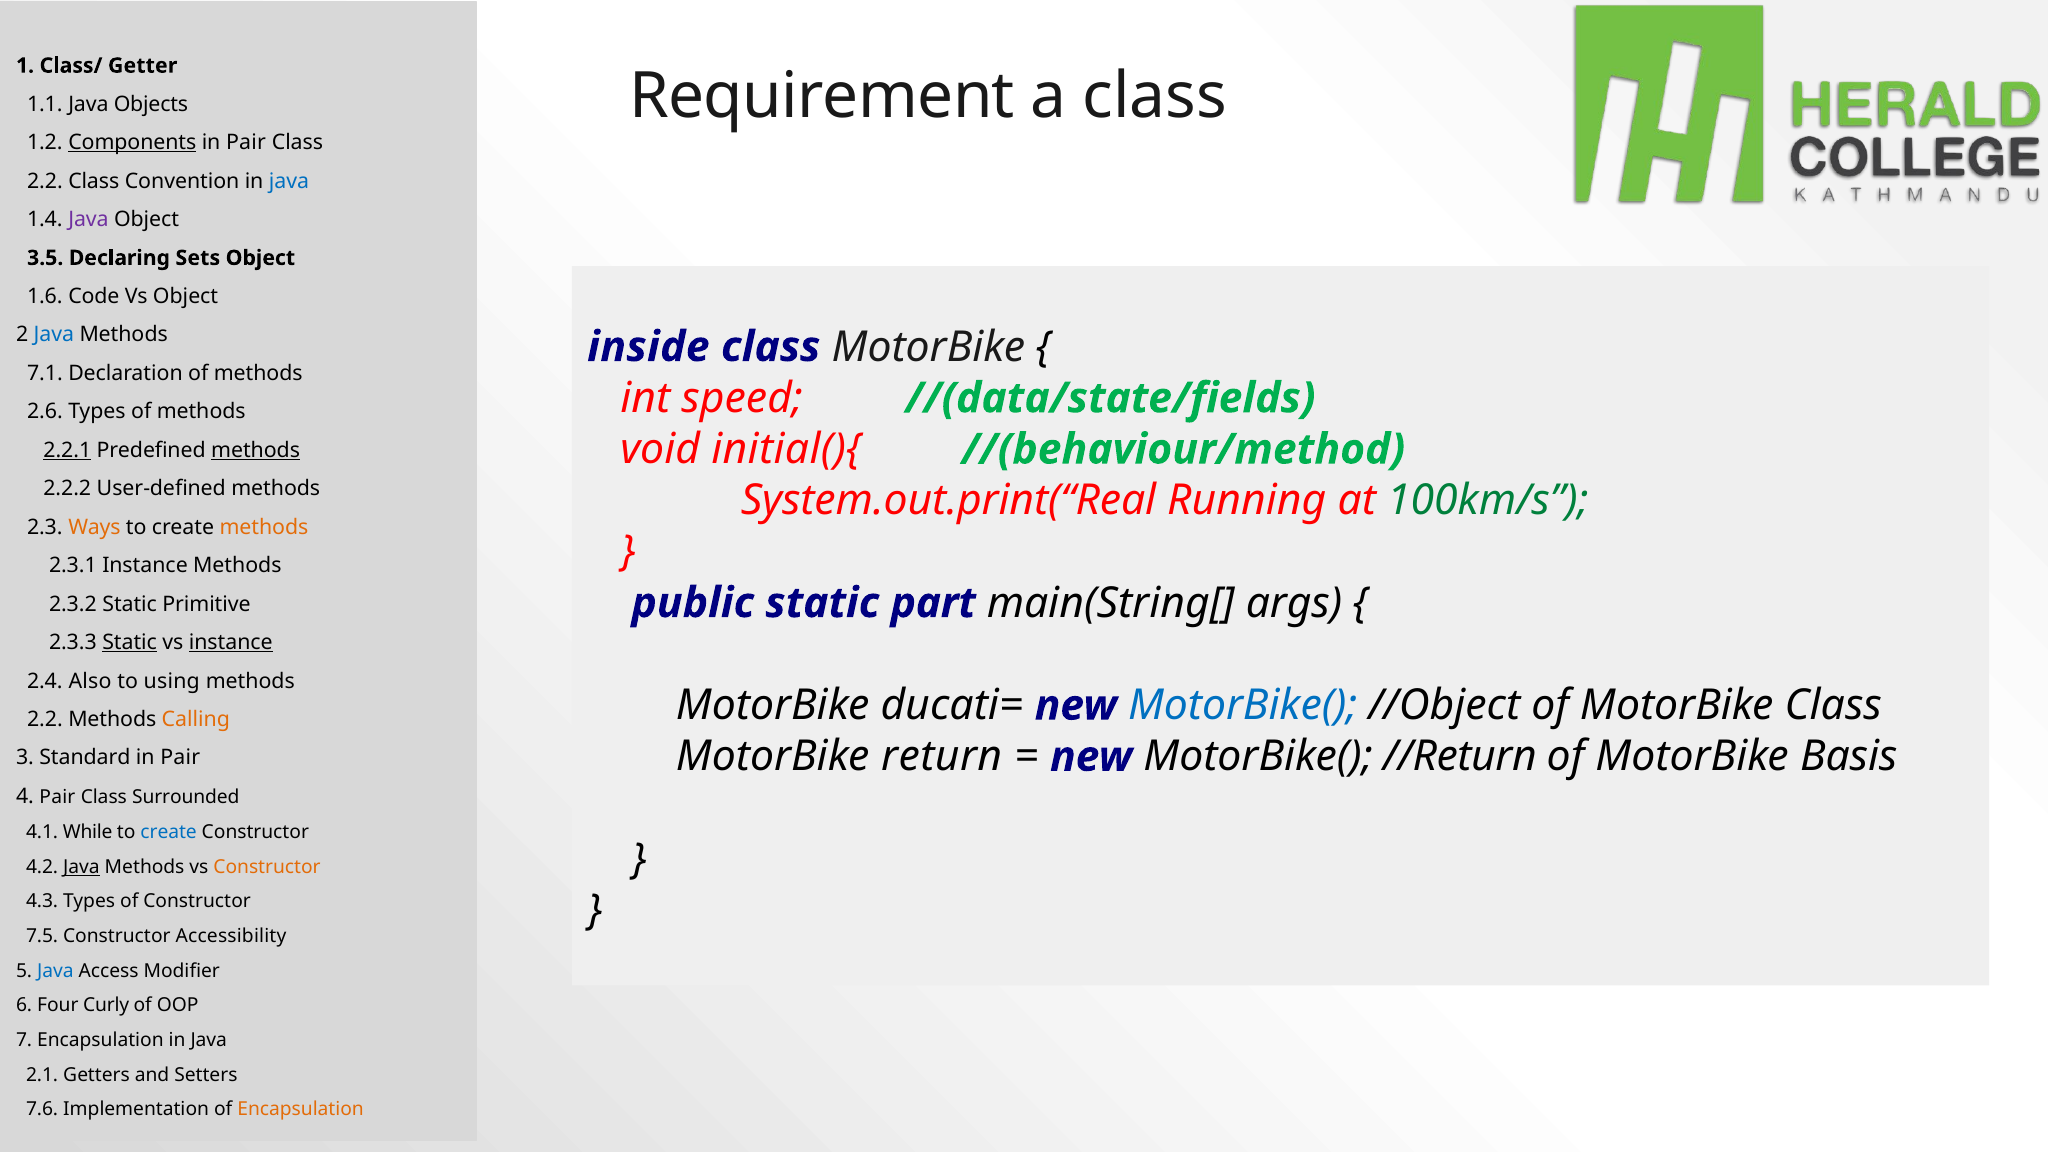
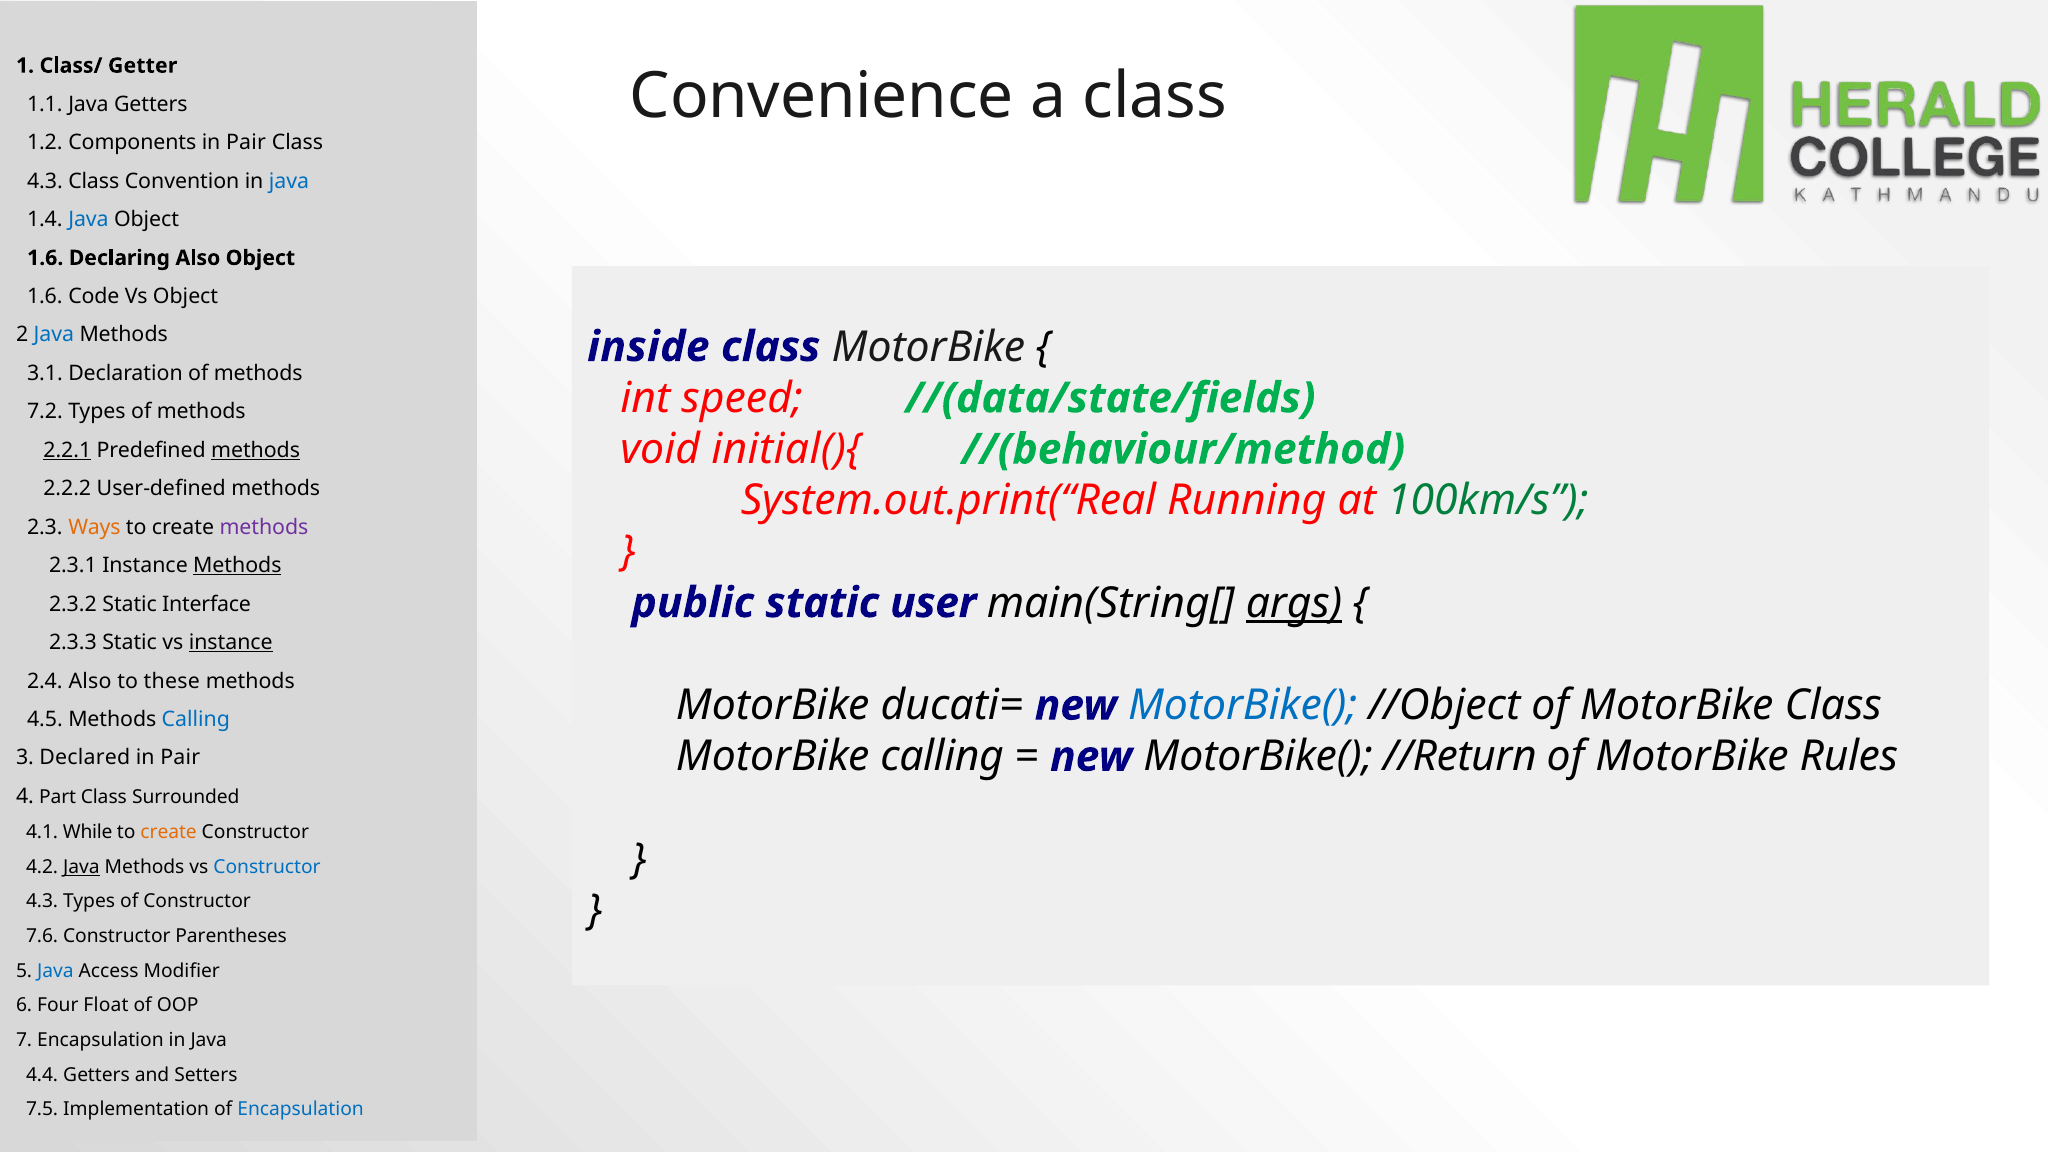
Requirement: Requirement -> Convenience
Java Objects: Objects -> Getters
Components underline: present -> none
2.2 at (45, 181): 2.2 -> 4.3
Java at (88, 219) colour: purple -> blue
3.5 at (45, 258): 3.5 -> 1.6
Declaring Sets: Sets -> Also
7.1: 7.1 -> 3.1
2.6: 2.6 -> 7.2
methods at (264, 527) colour: orange -> purple
Methods at (237, 566) underline: none -> present
part: part -> user
args underline: none -> present
Primitive: Primitive -> Interface
Static at (130, 643) underline: present -> none
using: using -> these
2.2 at (45, 719): 2.2 -> 4.5
Calling at (196, 719) colour: orange -> blue
MotorBike return: return -> calling
Basis: Basis -> Rules
Standard: Standard -> Declared
4 Pair: Pair -> Part
create at (169, 832) colour: blue -> orange
Constructor at (267, 867) colour: orange -> blue
7.5: 7.5 -> 7.6
Accessibility: Accessibility -> Parentheses
Curly: Curly -> Float
2.1: 2.1 -> 4.4
7.6: 7.6 -> 7.5
Encapsulation at (301, 1109) colour: orange -> blue
